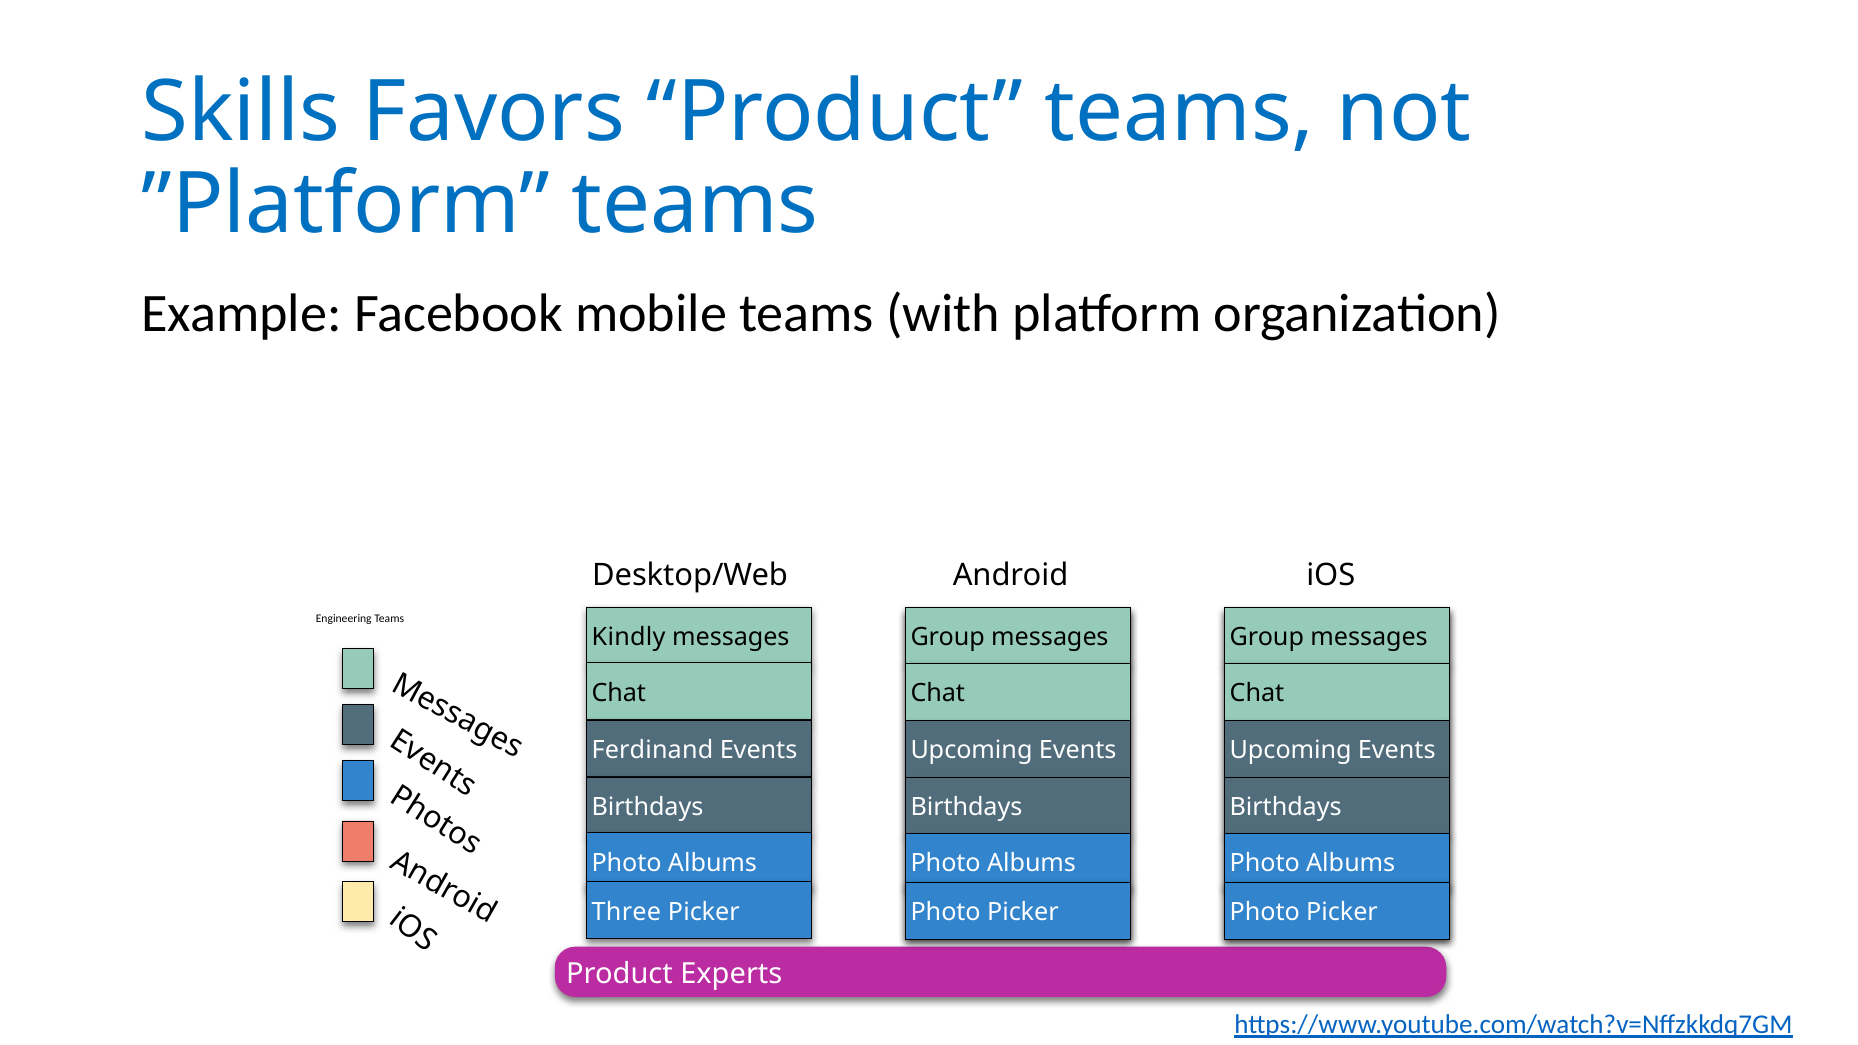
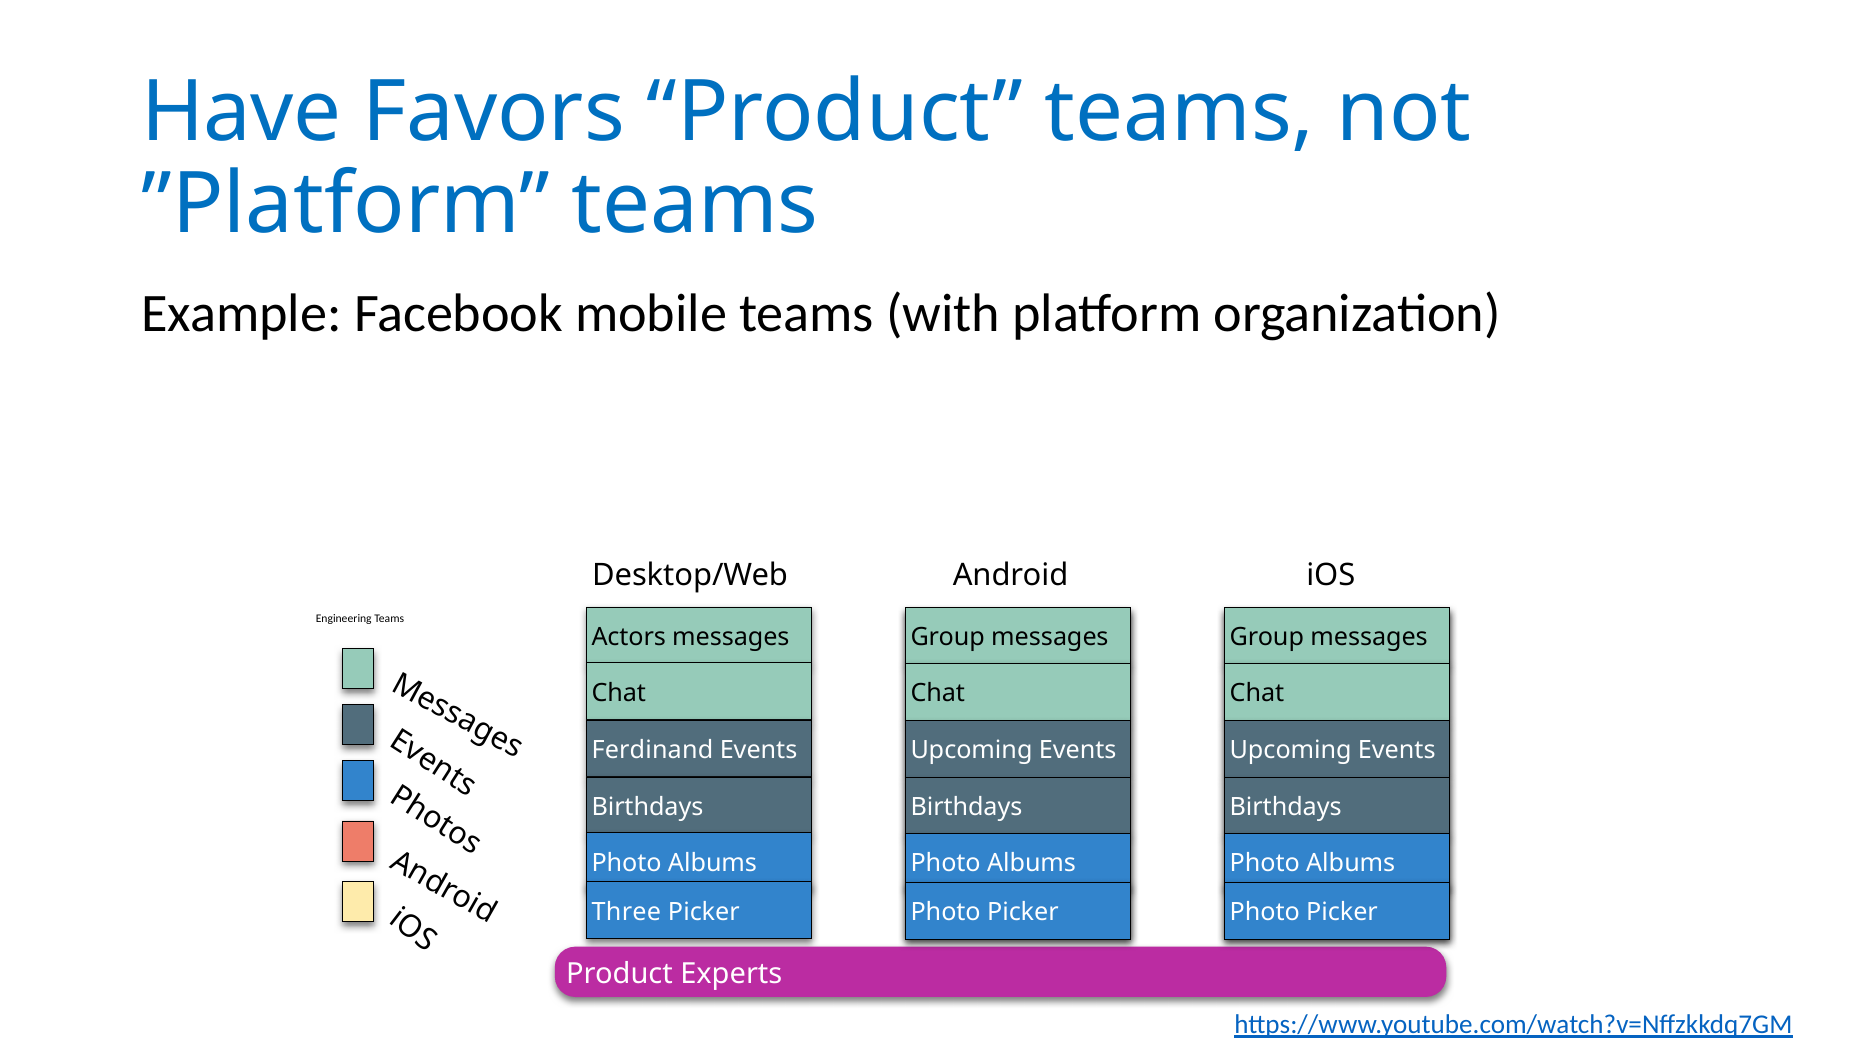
Skills: Skills -> Have
Kindly: Kindly -> Actors
